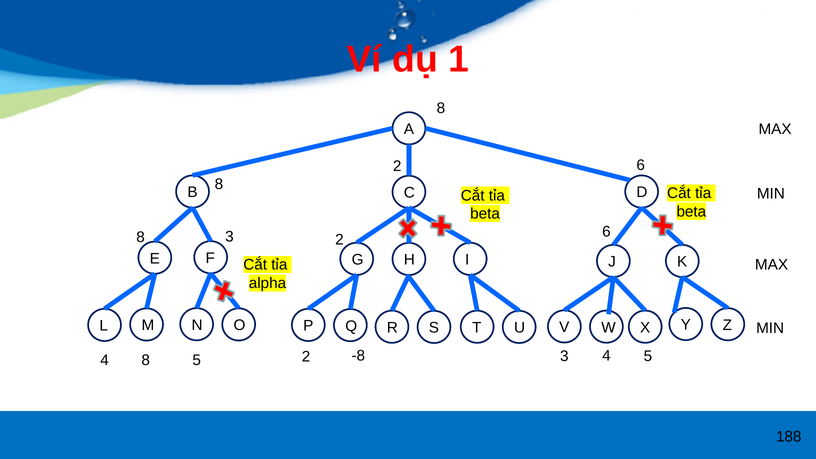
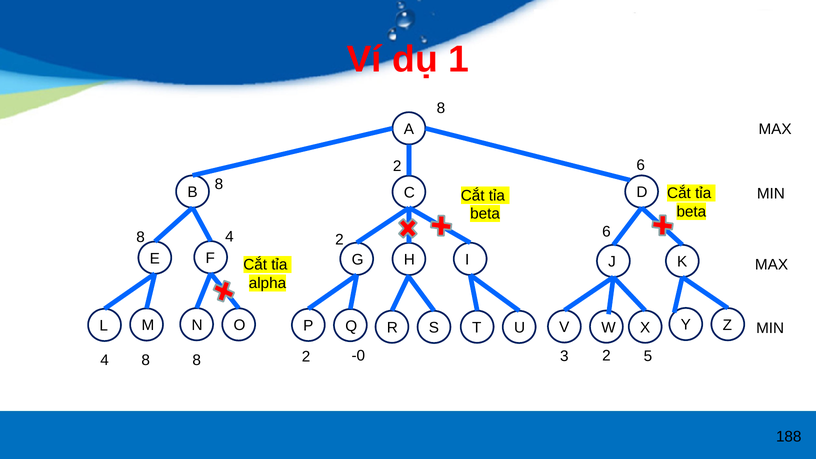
8 3: 3 -> 4
4 at (606, 355): 4 -> 2
4 8 5: 5 -> 8
-8: -8 -> -0
